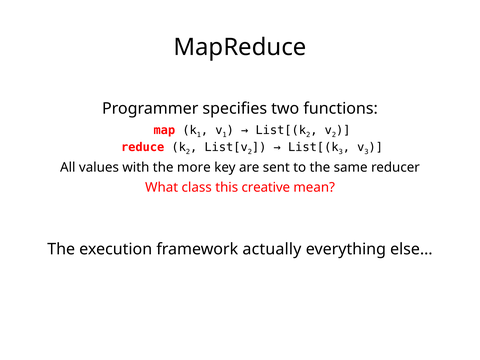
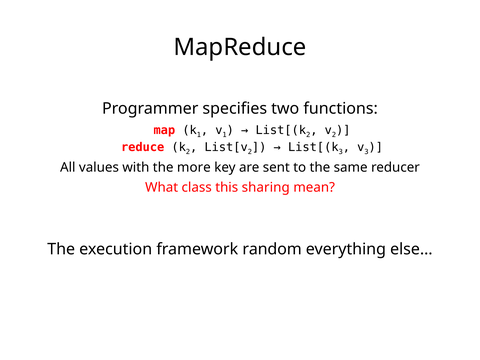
creative: creative -> sharing
actually: actually -> random
